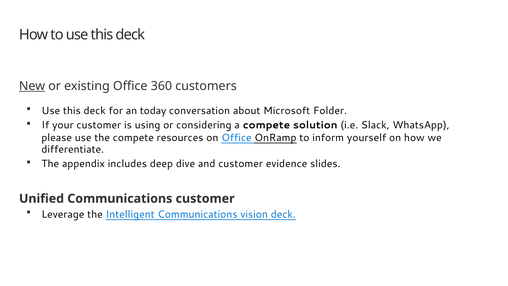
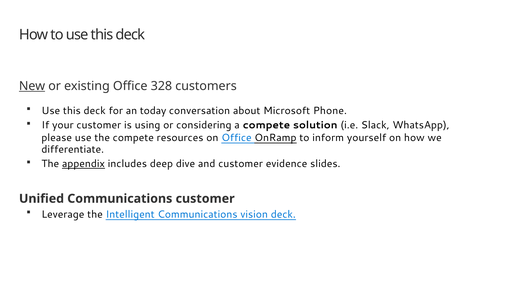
360: 360 -> 328
Folder: Folder -> Phone
appendix underline: none -> present
